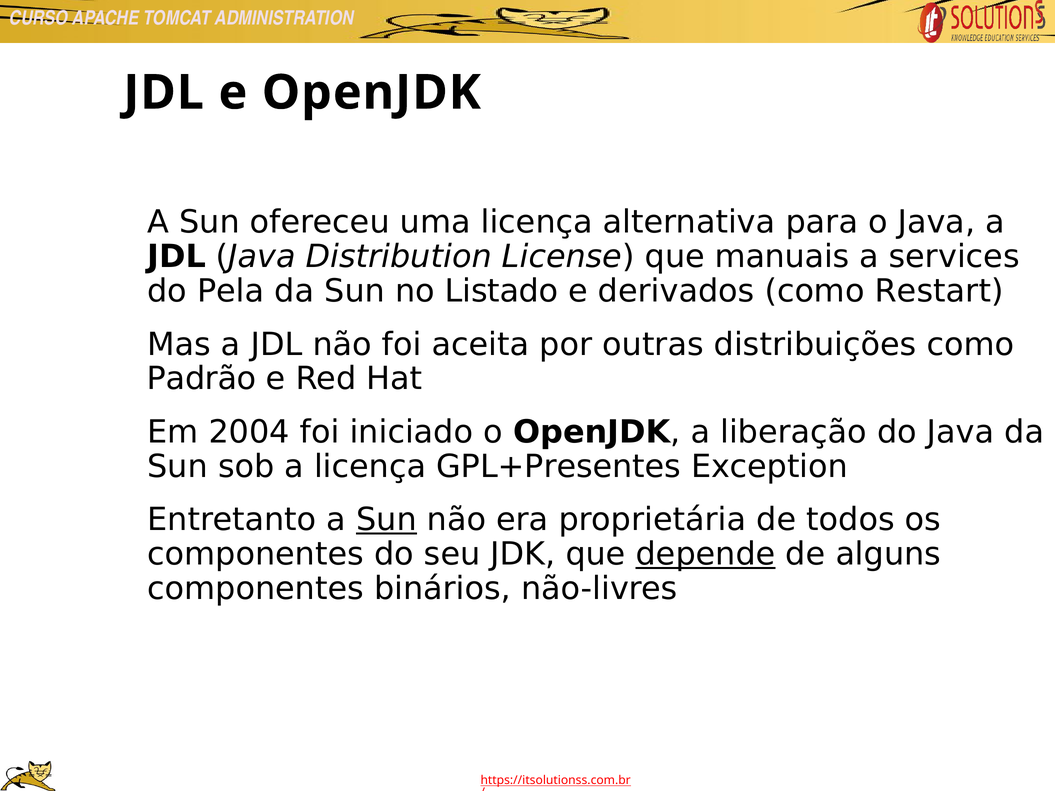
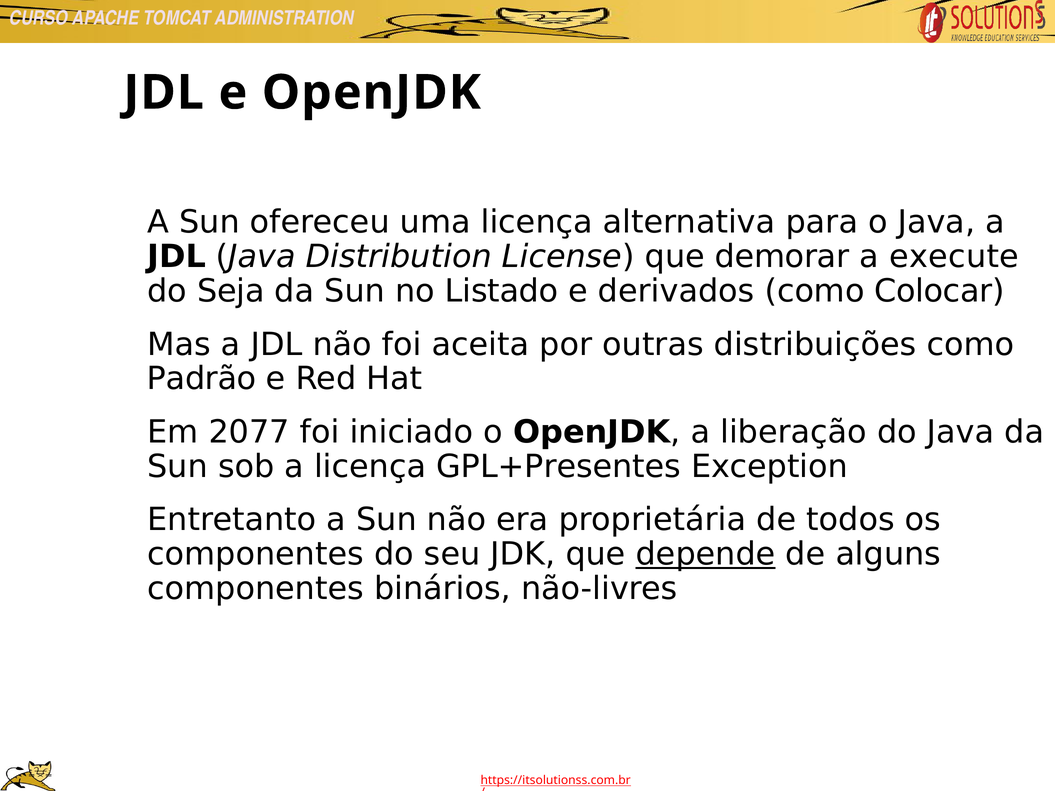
manuais: manuais -> demorar
services: services -> execute
Pela: Pela -> Seja
Restart: Restart -> Colocar
2004: 2004 -> 2077
Sun at (386, 520) underline: present -> none
